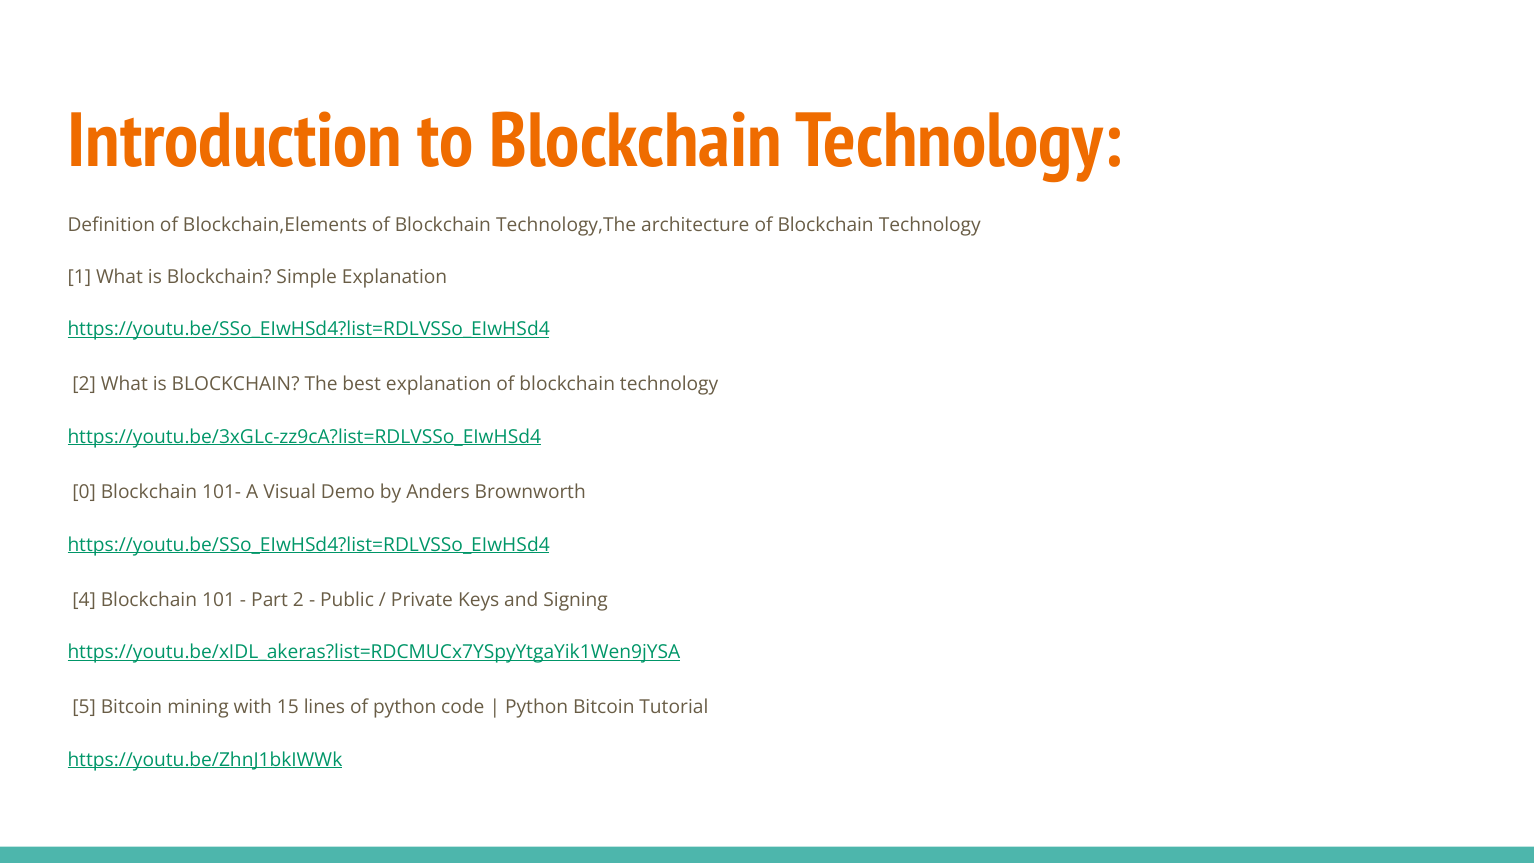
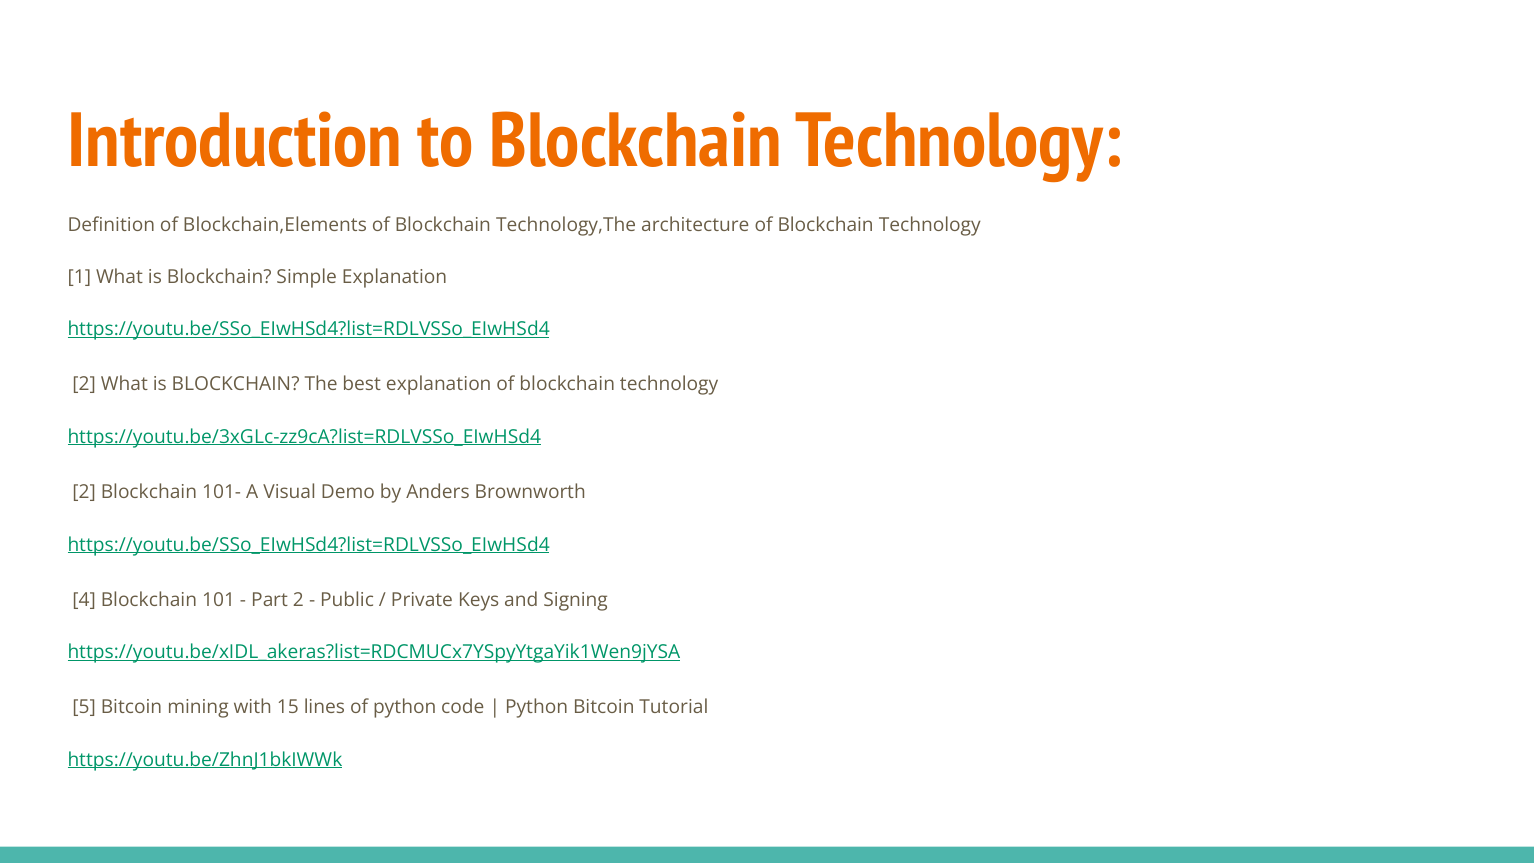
0 at (84, 492): 0 -> 2
